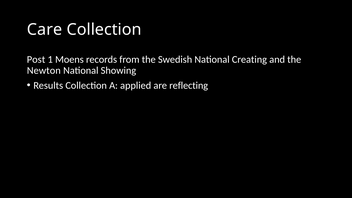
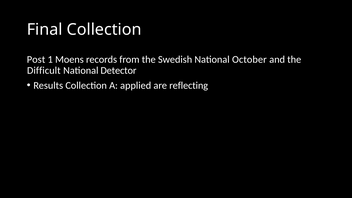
Care: Care -> Final
Creating: Creating -> October
Newton: Newton -> Difficult
Showing: Showing -> Detector
